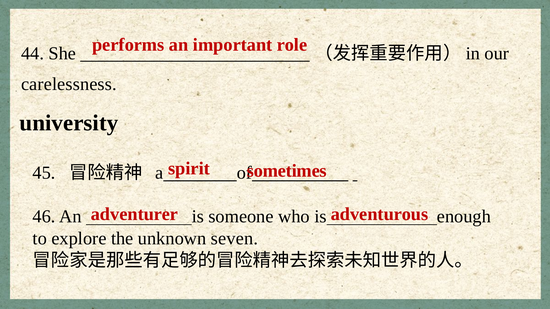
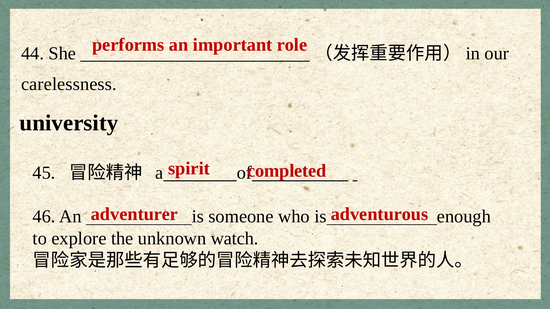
sometimes: sometimes -> completed
seven: seven -> watch
